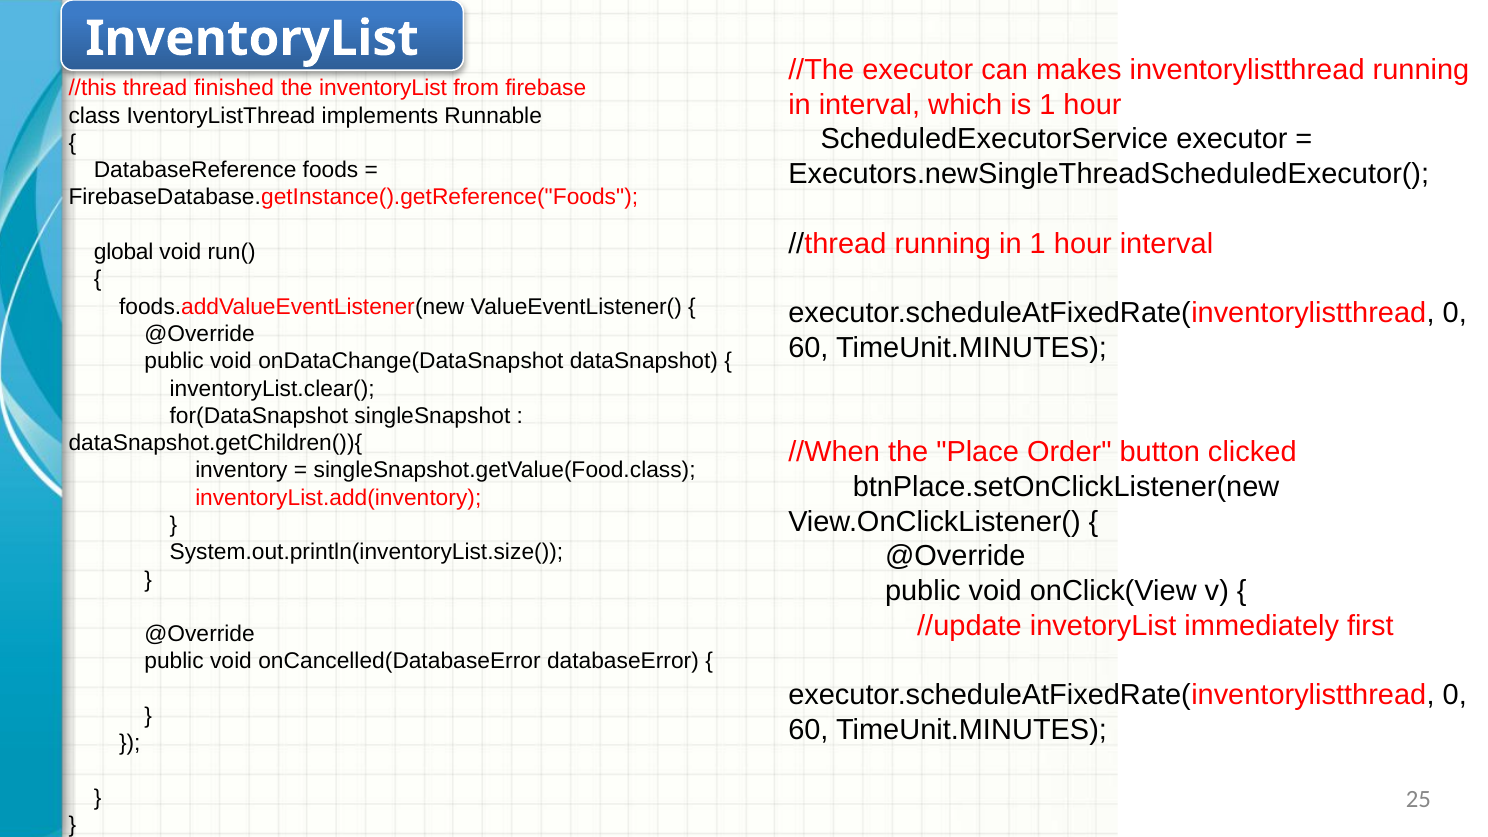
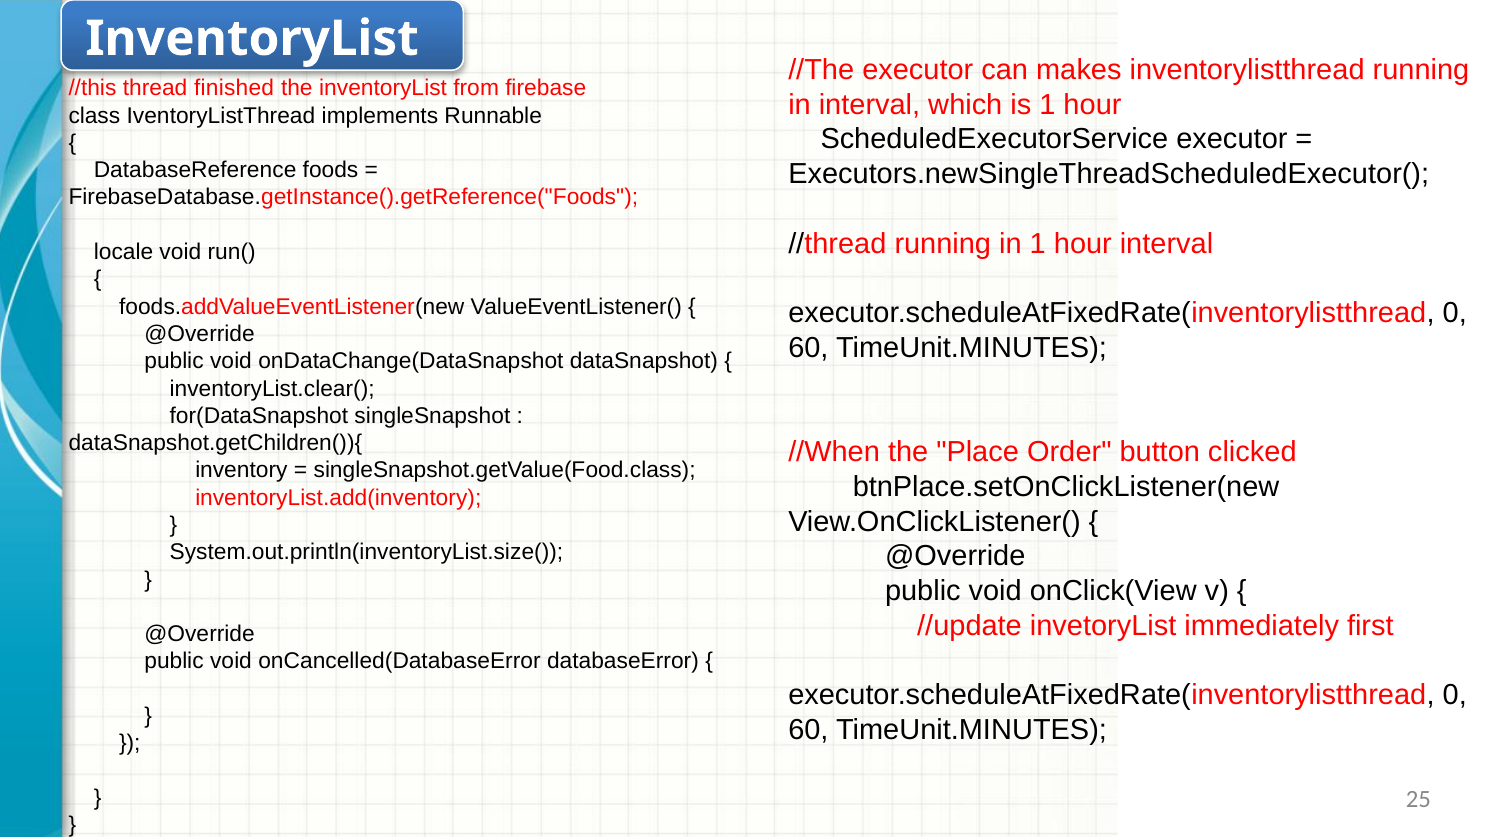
global: global -> locale
